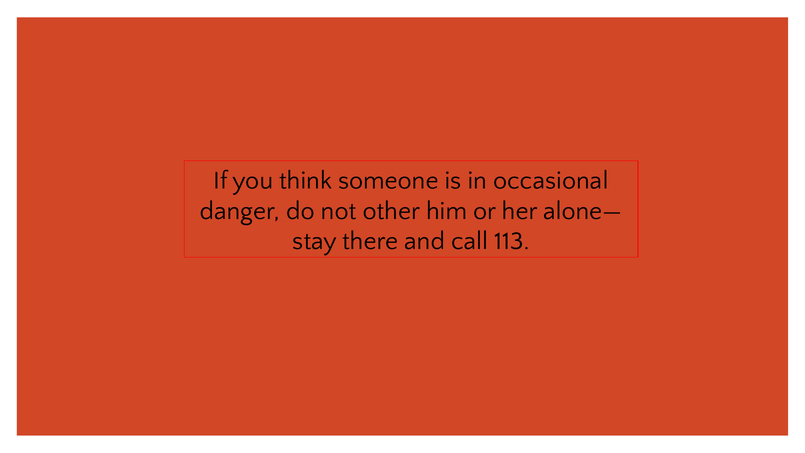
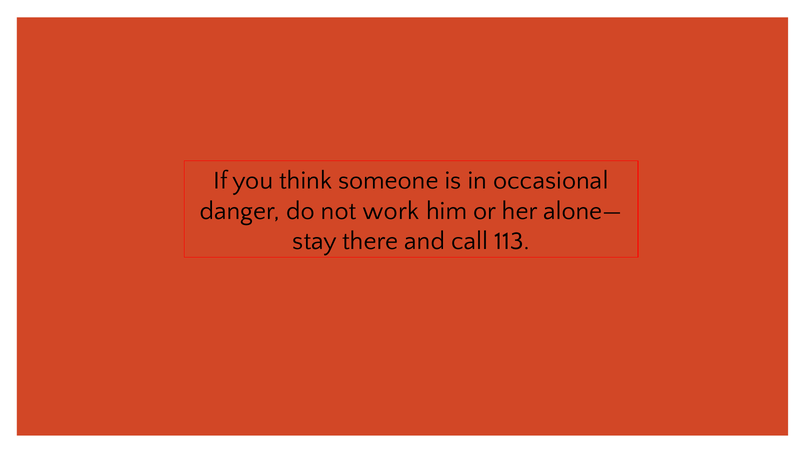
other: other -> work
